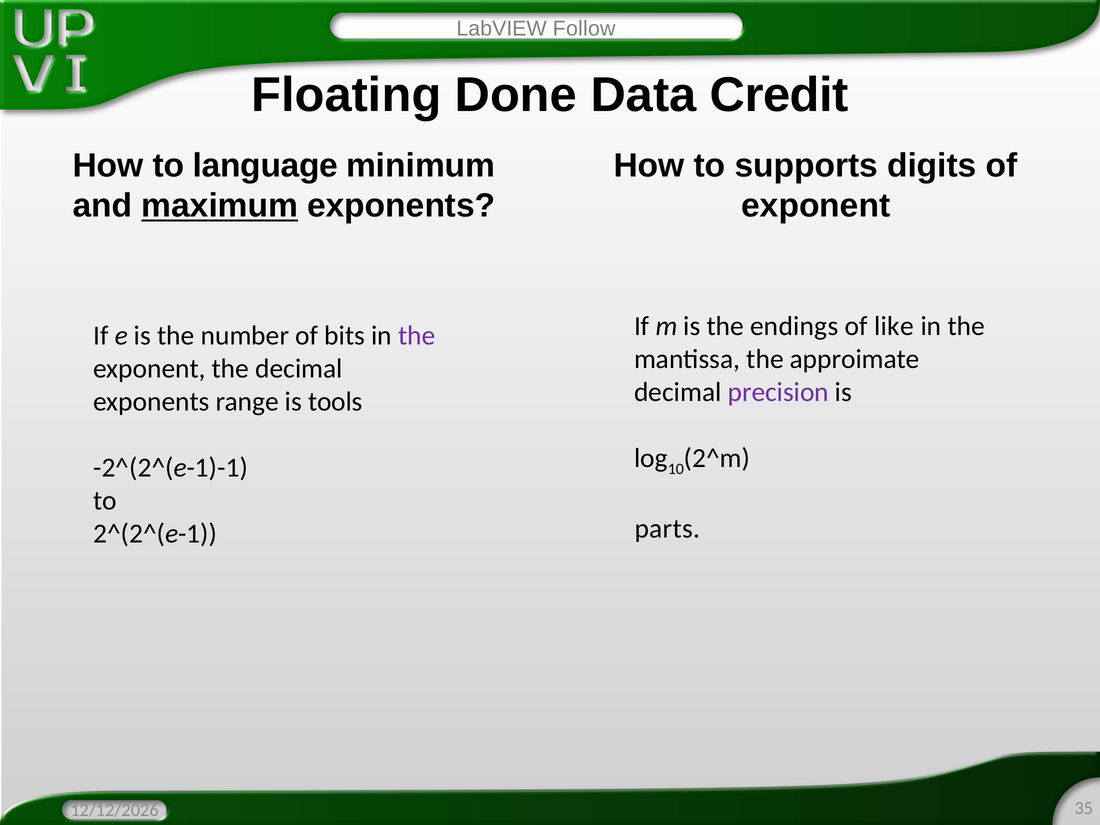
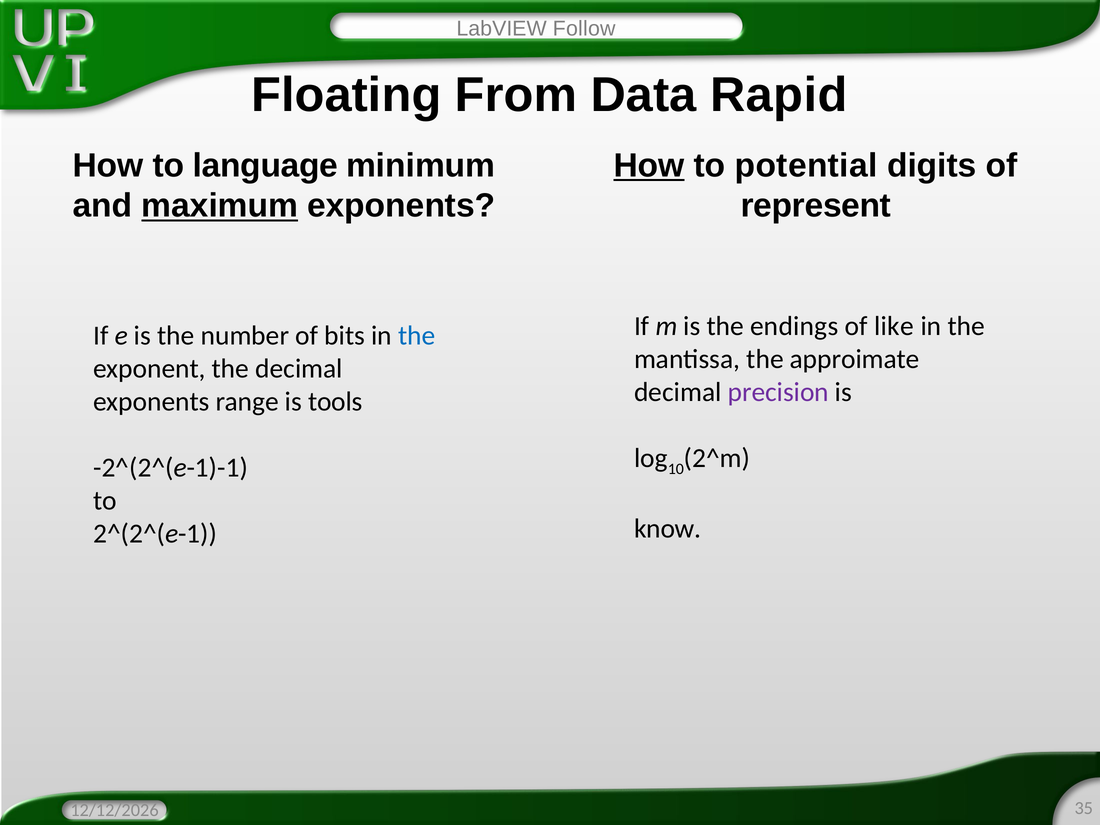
Done: Done -> From
Credit: Credit -> Rapid
How at (649, 166) underline: none -> present
supports: supports -> potential
exponent at (816, 206): exponent -> represent
the at (417, 335) colour: purple -> blue
parts: parts -> know
